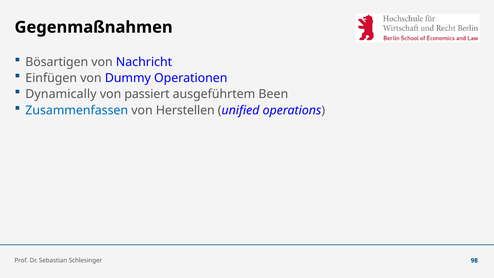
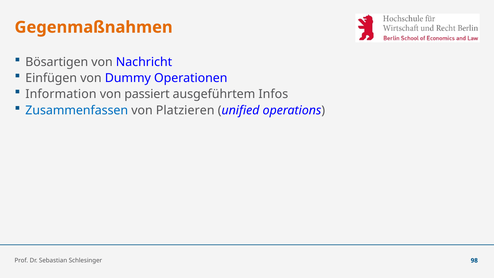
Gegenmaßnahmen colour: black -> orange
Dynamically: Dynamically -> Information
Been: Been -> Infos
Herstellen: Herstellen -> Platzieren
